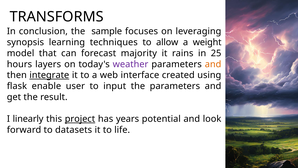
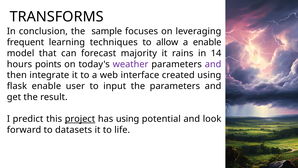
synopsis: synopsis -> frequent
a weight: weight -> enable
25: 25 -> 14
layers: layers -> points
and at (213, 64) colour: orange -> purple
integrate underline: present -> none
linearly: linearly -> predict
has years: years -> using
